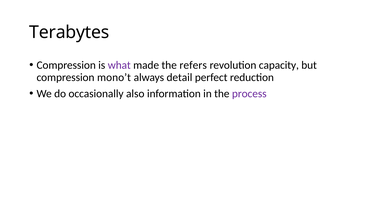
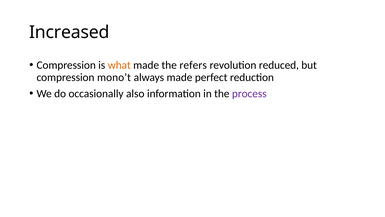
Terabytes: Terabytes -> Increased
what colour: purple -> orange
capacity: capacity -> reduced
always detail: detail -> made
